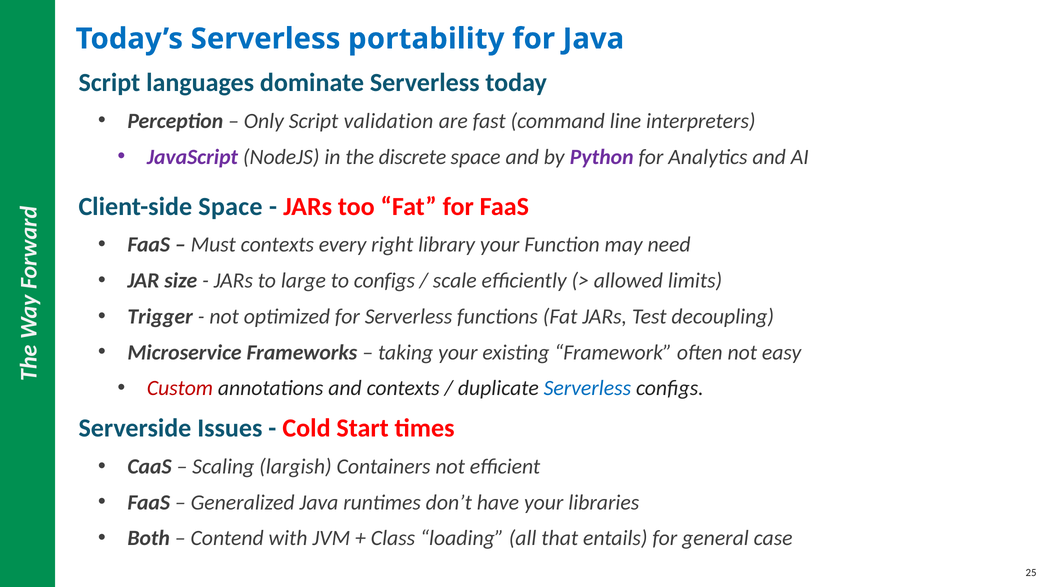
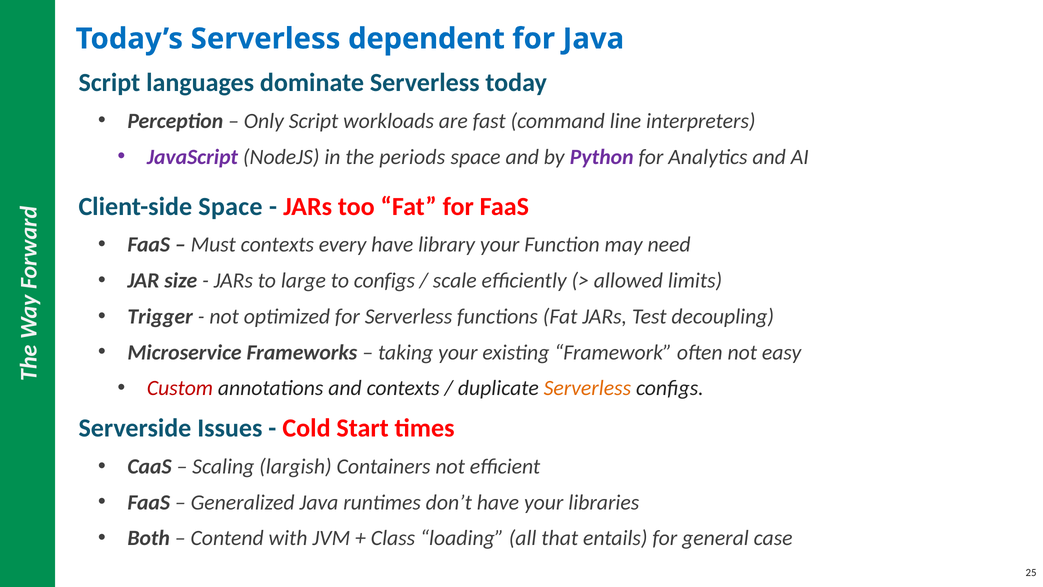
portability: portability -> dependent
validation: validation -> workloads
discrete: discrete -> periods
every right: right -> have
Serverless at (587, 388) colour: blue -> orange
